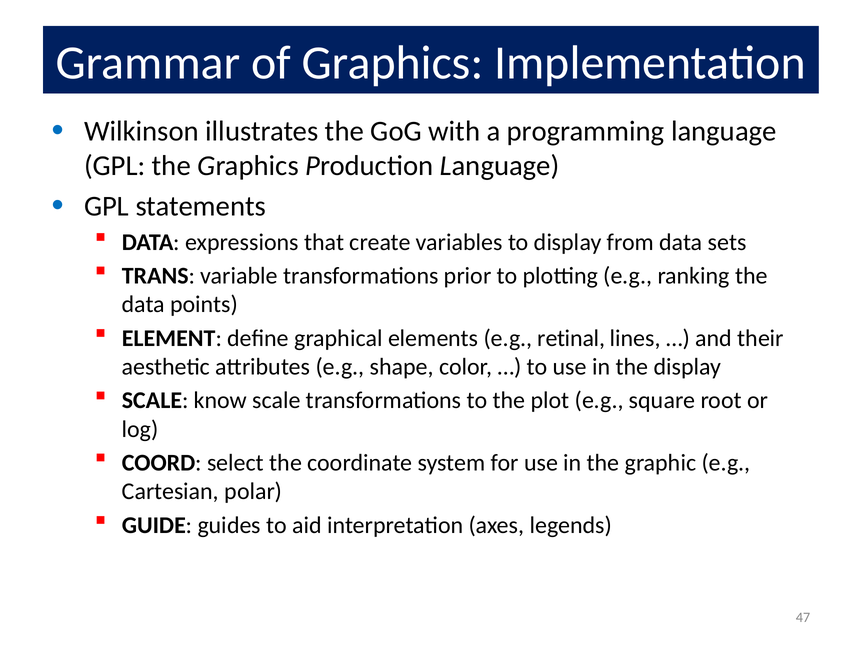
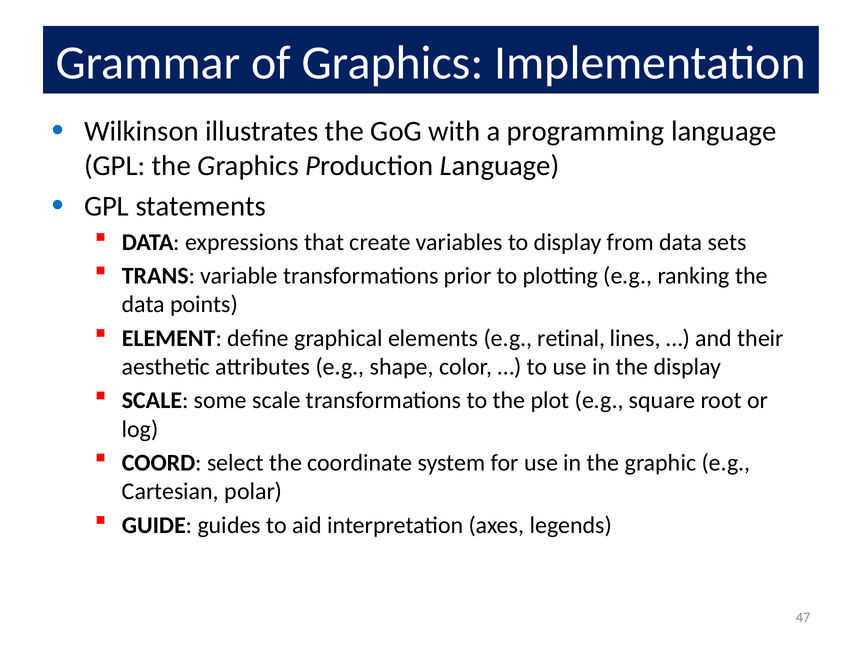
know: know -> some
